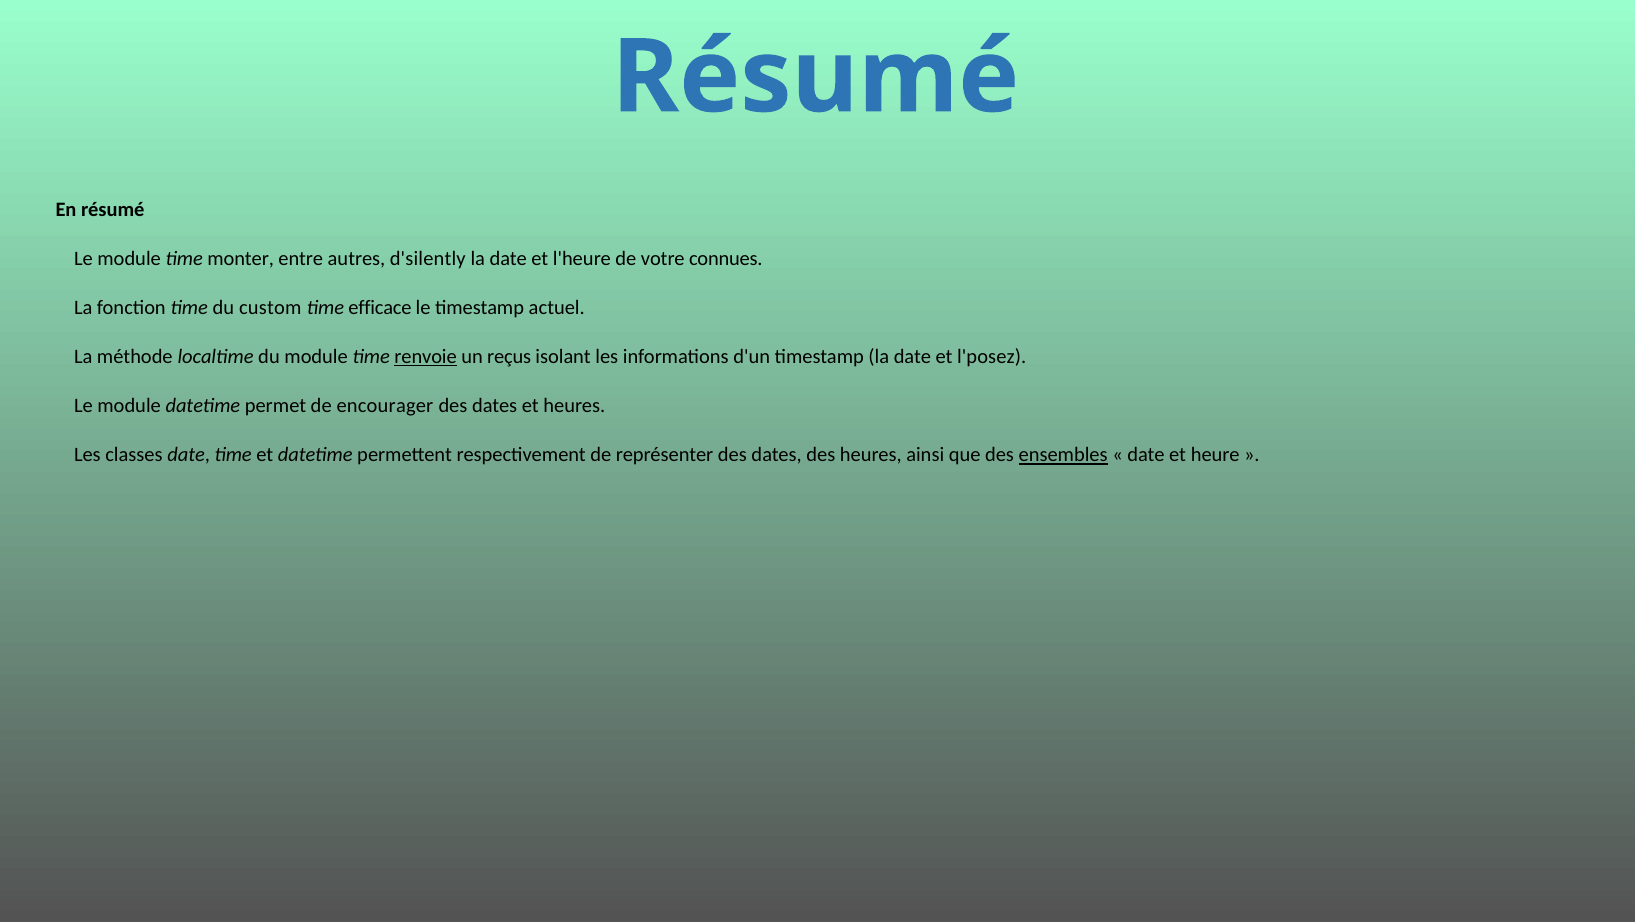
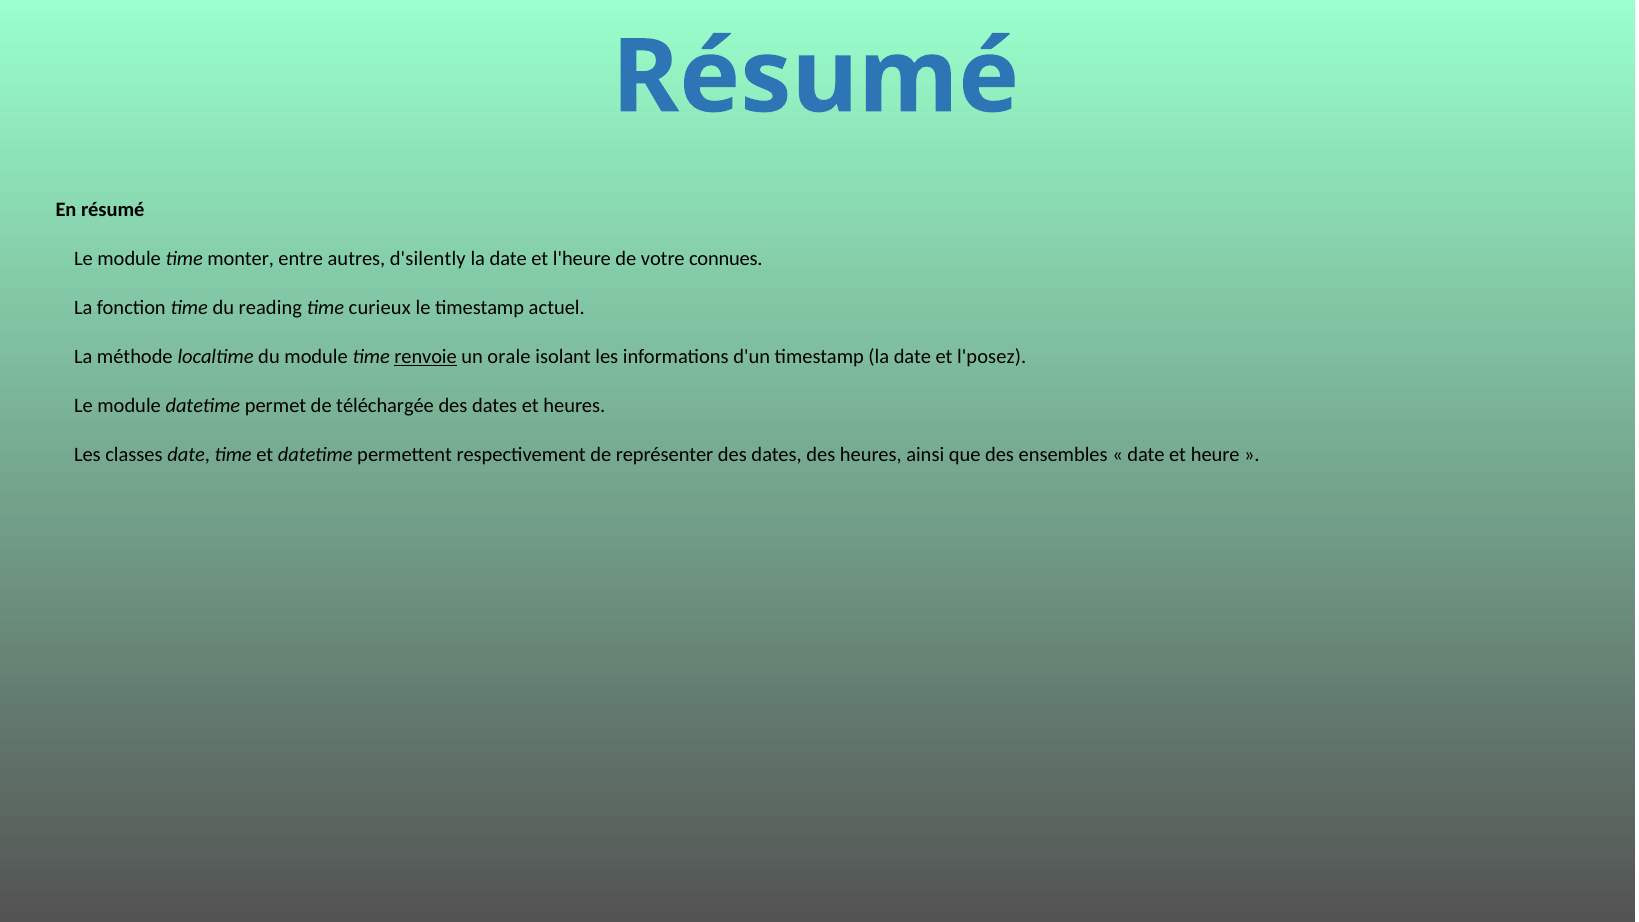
custom: custom -> reading
efficace: efficace -> curieux
reçus: reçus -> orale
encourager: encourager -> téléchargée
ensembles underline: present -> none
